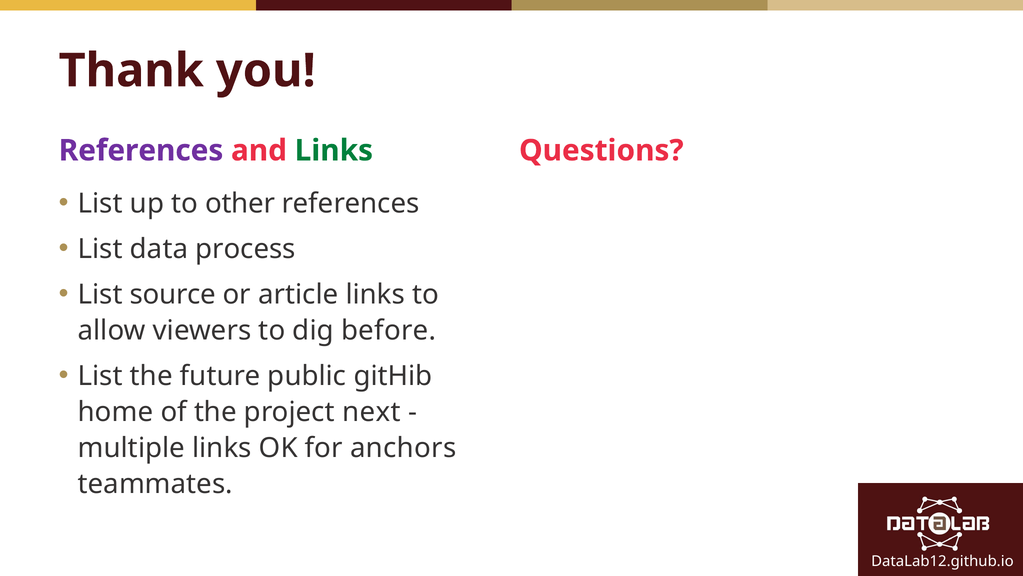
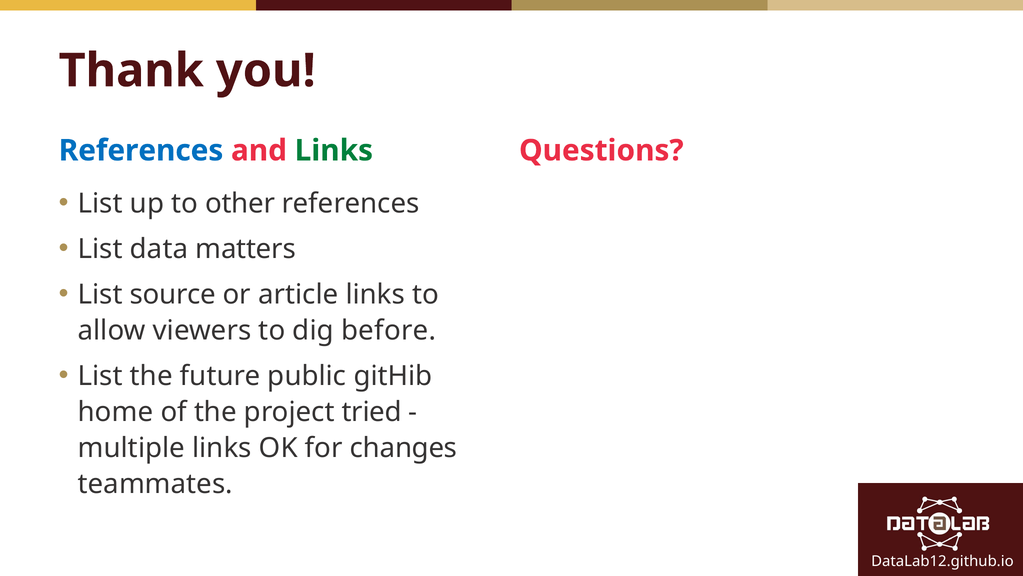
References at (141, 150) colour: purple -> blue
process: process -> matters
next: next -> tried
anchors: anchors -> changes
